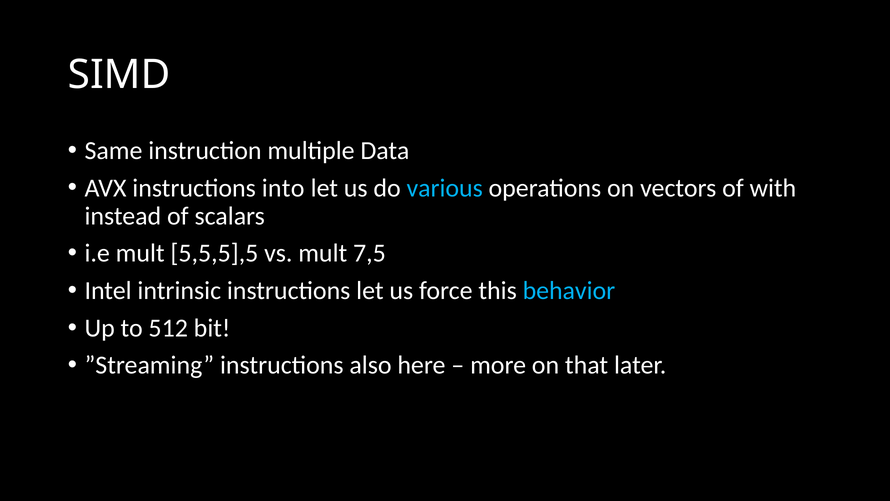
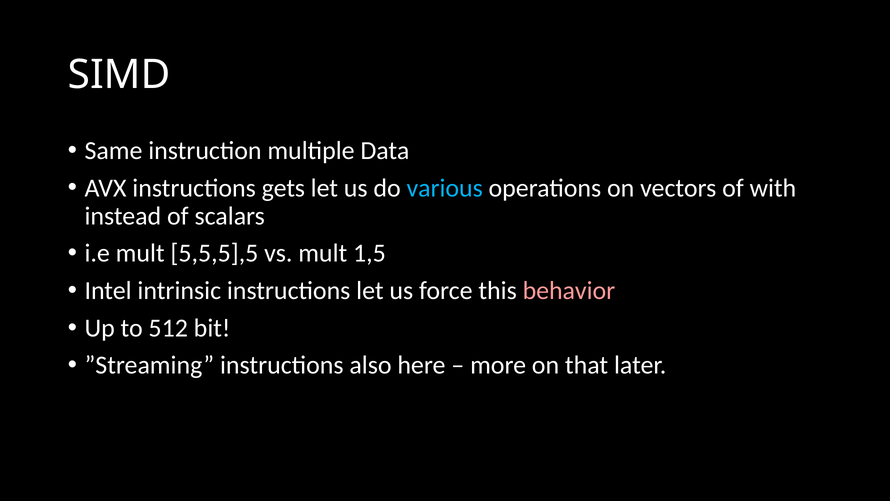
into: into -> gets
7,5: 7,5 -> 1,5
behavior colour: light blue -> pink
